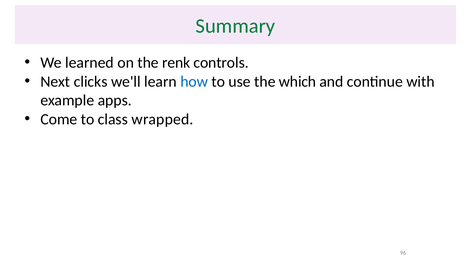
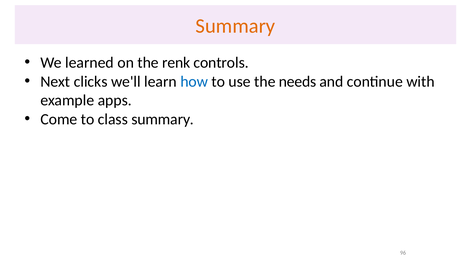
Summary at (235, 26) colour: green -> orange
which: which -> needs
class wrapped: wrapped -> summary
